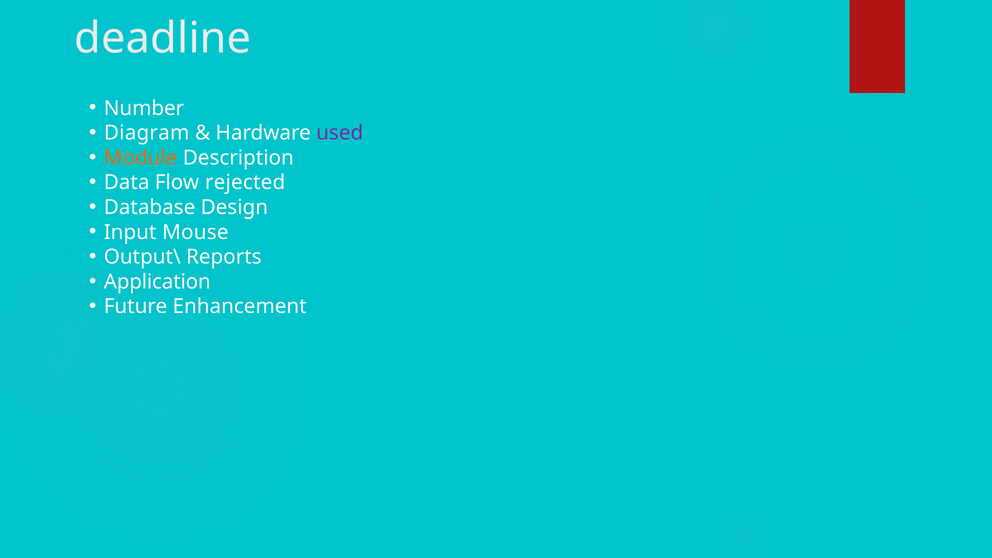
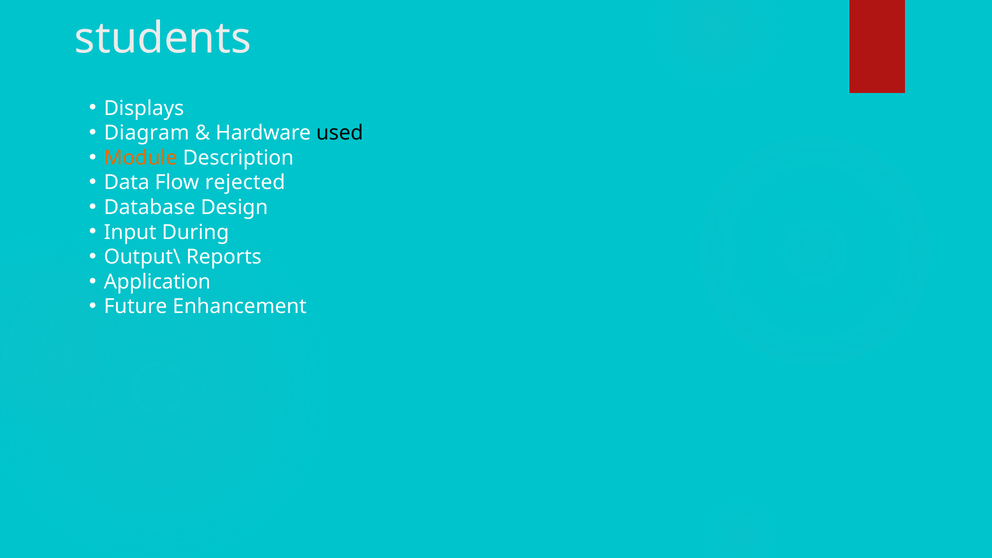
deadline: deadline -> students
Number: Number -> Displays
used colour: purple -> black
Mouse: Mouse -> During
